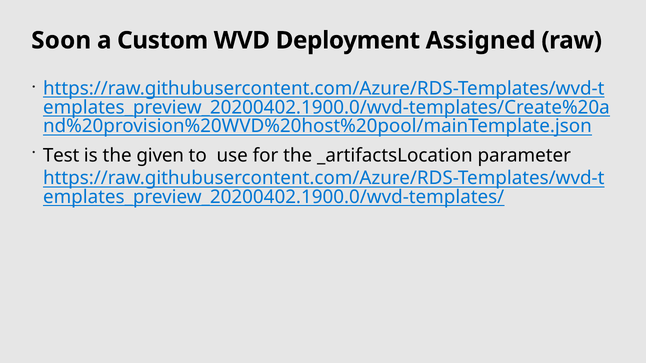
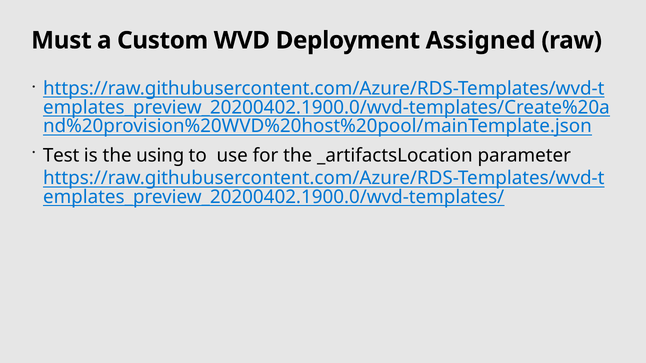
Soon: Soon -> Must
given: given -> using
